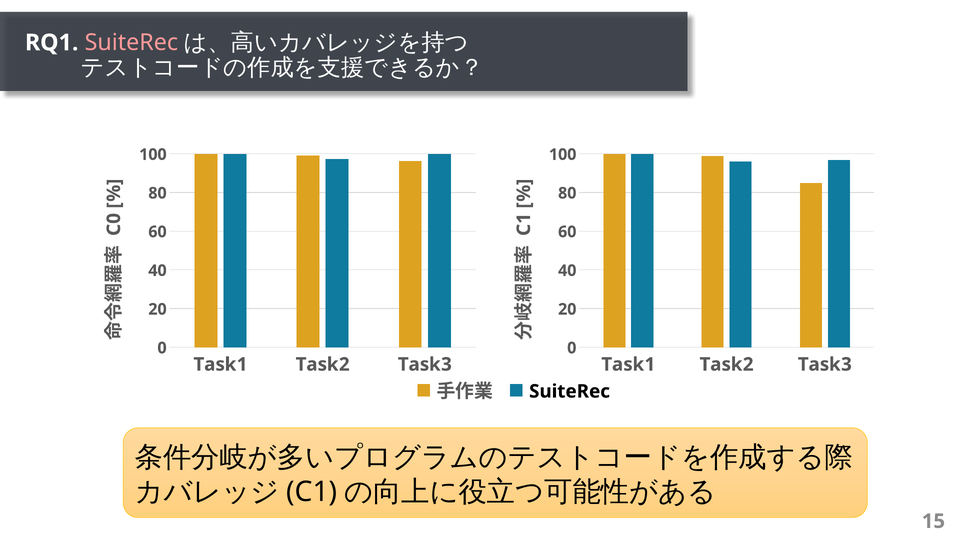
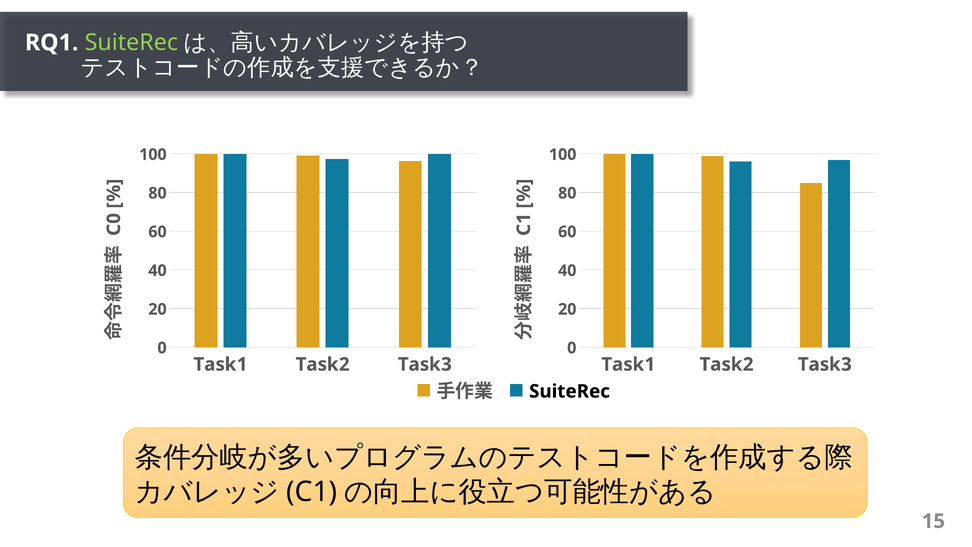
SuiteRec at (131, 43) colour: pink -> light green
